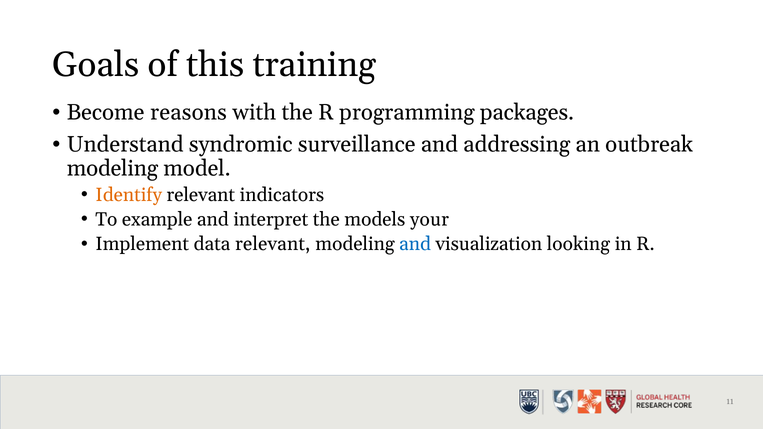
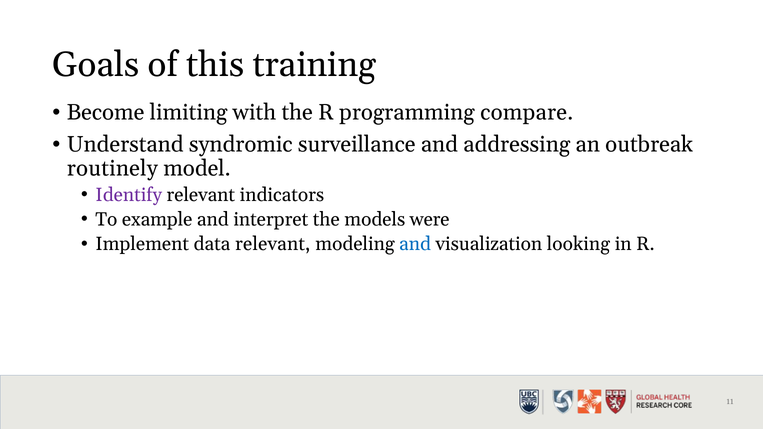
reasons: reasons -> limiting
packages: packages -> compare
modeling at (112, 169): modeling -> routinely
Identify colour: orange -> purple
your: your -> were
